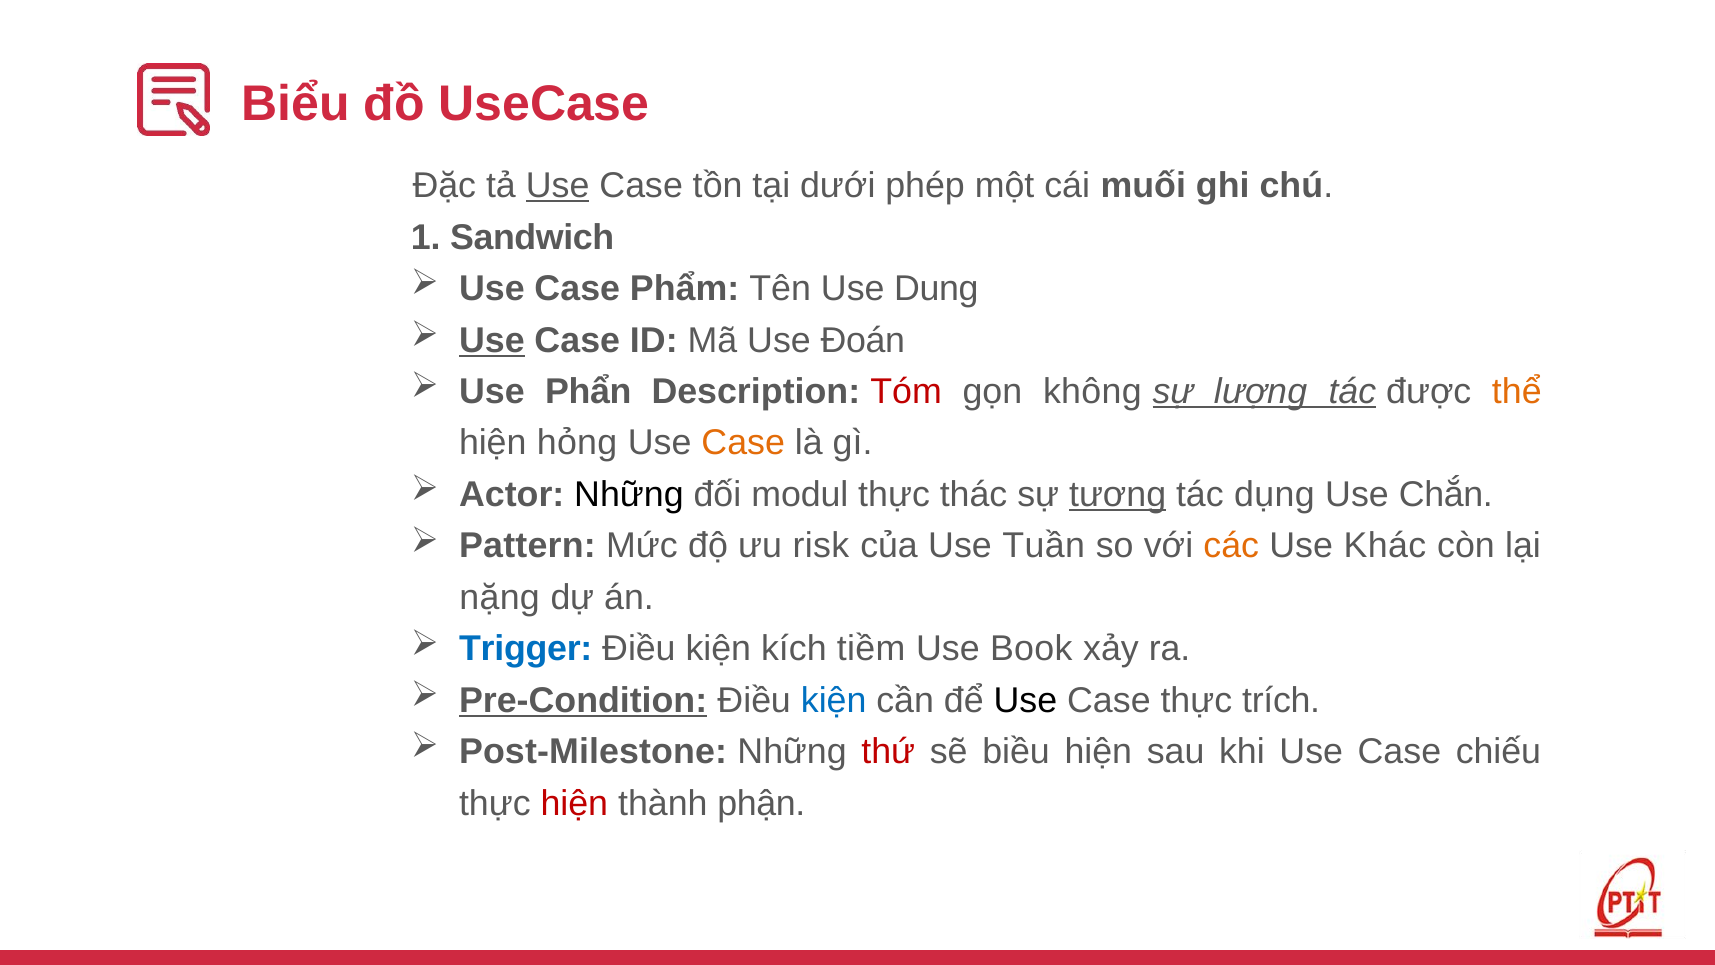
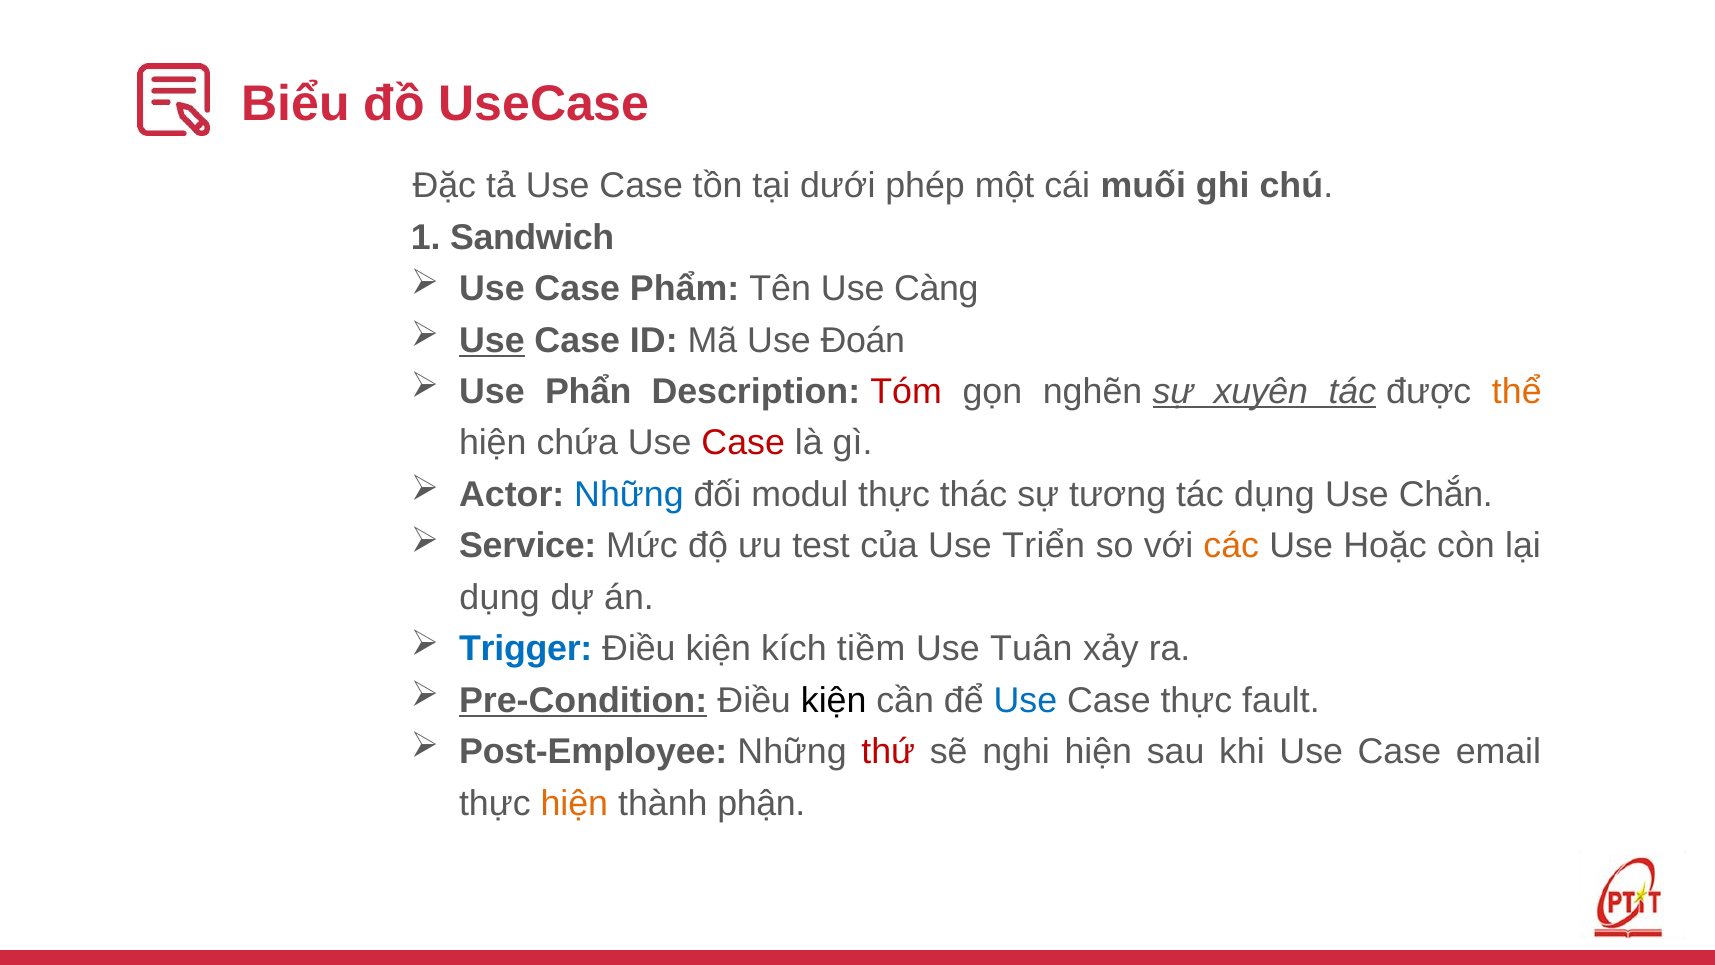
Use at (558, 186) underline: present -> none
Dung: Dung -> Càng
không: không -> nghẽn
lượng: lượng -> xuyên
hỏng: hỏng -> chứa
Case at (743, 443) colour: orange -> red
Những at (629, 494) colour: black -> blue
tương underline: present -> none
Pattern: Pattern -> Service
risk: risk -> test
Tuần: Tuần -> Triển
Khác: Khác -> Hoặc
nặng at (500, 597): nặng -> dụng
Book: Book -> Tuân
kiện at (834, 700) colour: blue -> black
Use at (1025, 700) colour: black -> blue
trích: trích -> fault
Post-Milestone: Post-Milestone -> Post-Employee
biều: biều -> nghi
chiếu: chiếu -> email
hiện at (574, 803) colour: red -> orange
